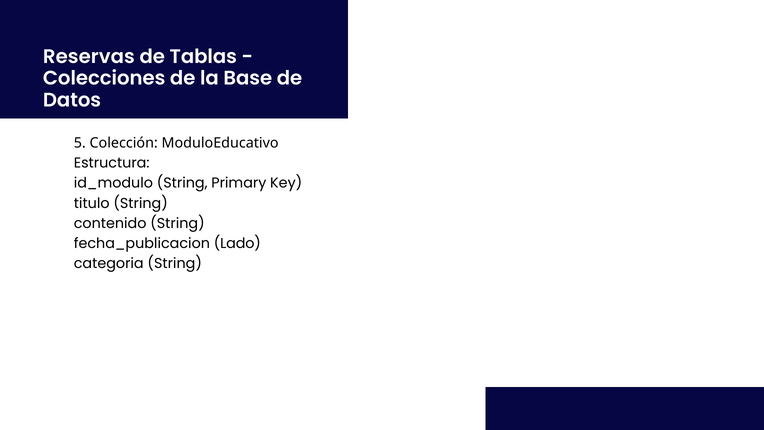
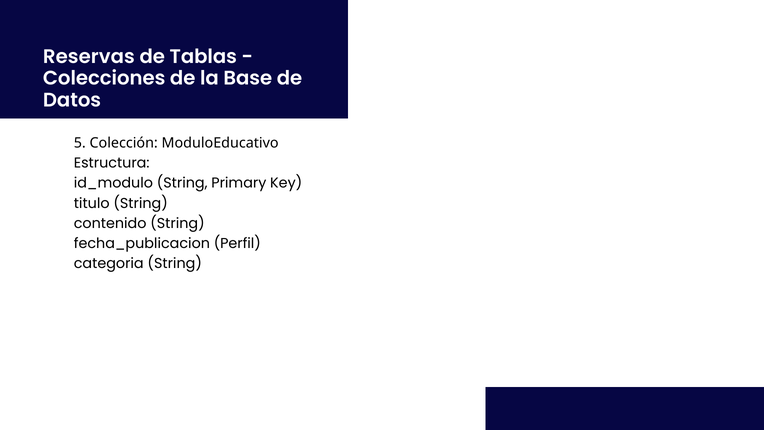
Lado: Lado -> Perfil
